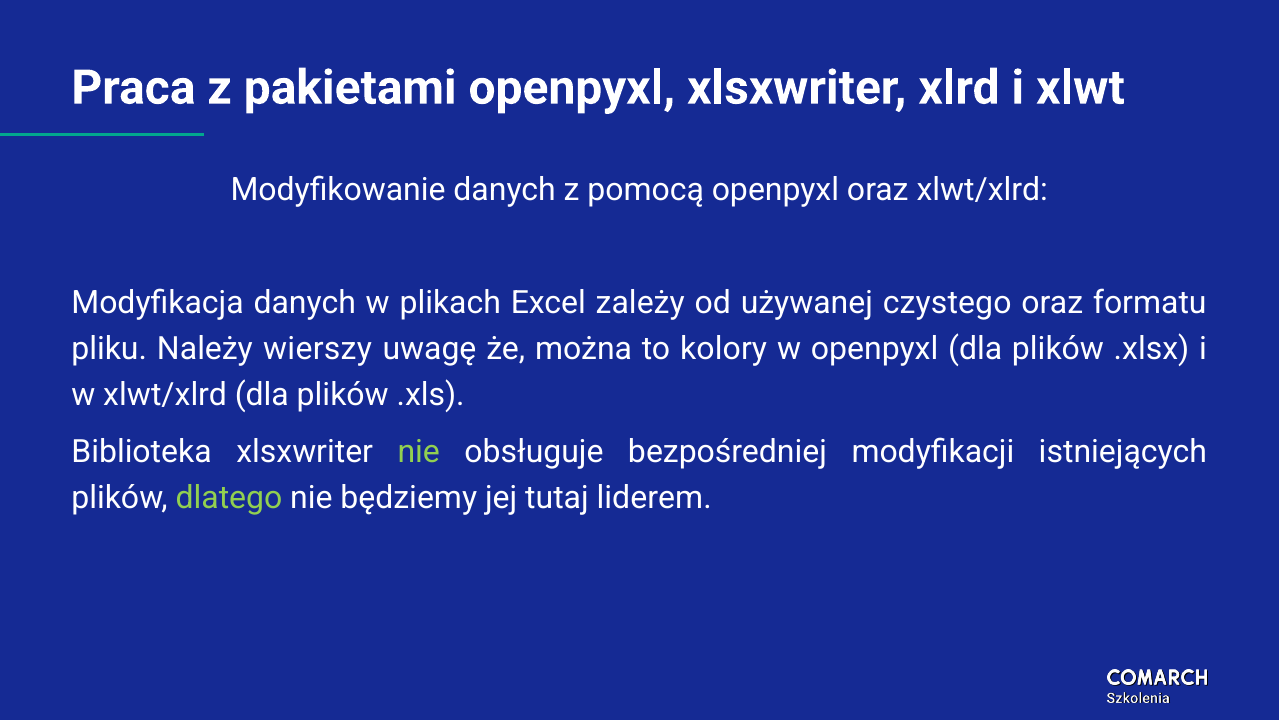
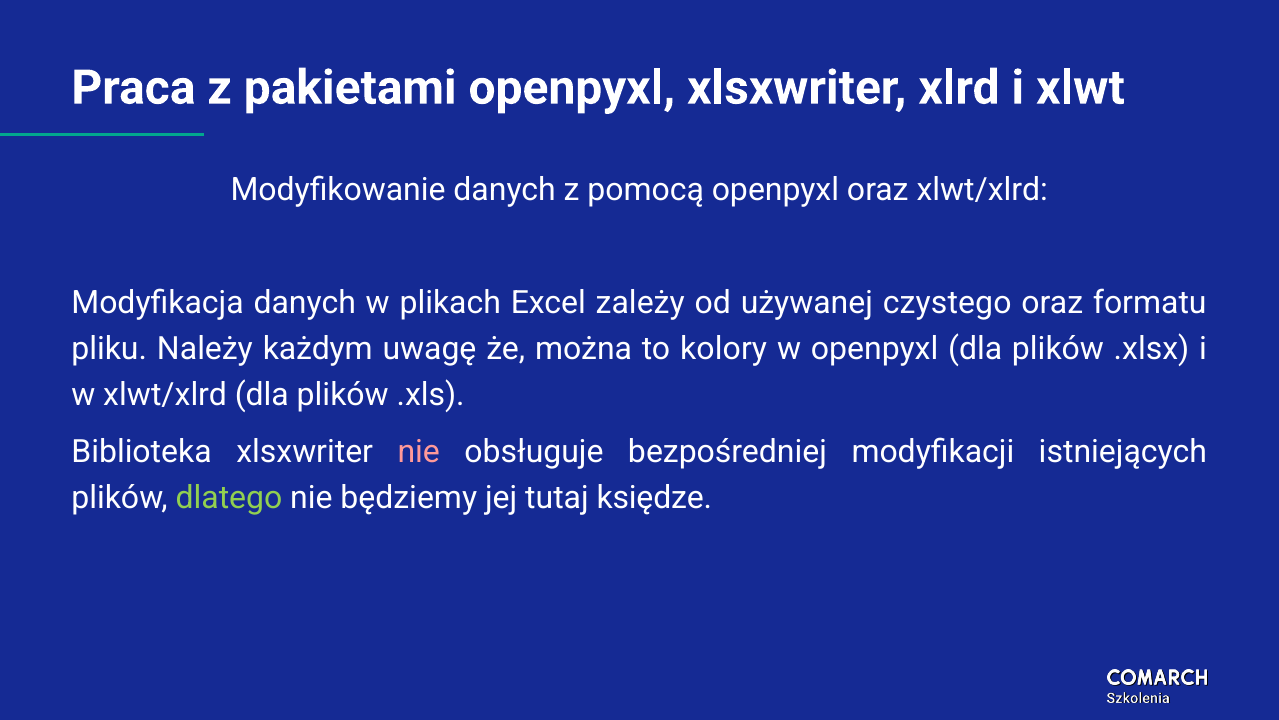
wierszy: wierszy -> każdym
nie at (419, 452) colour: light green -> pink
liderem: liderem -> księdze
